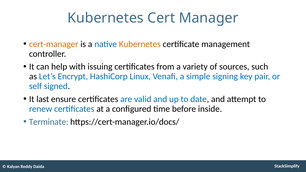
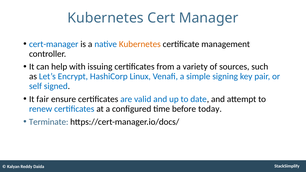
cert-manager colour: orange -> blue
last: last -> fair
inside: inside -> today
